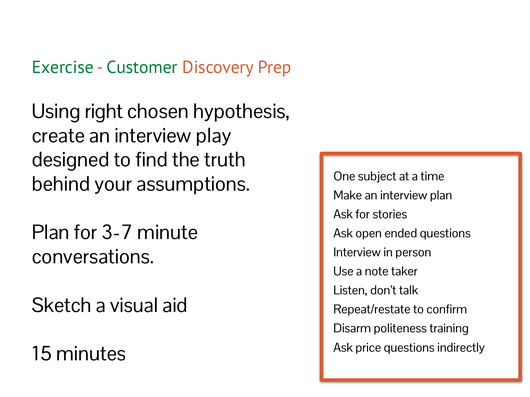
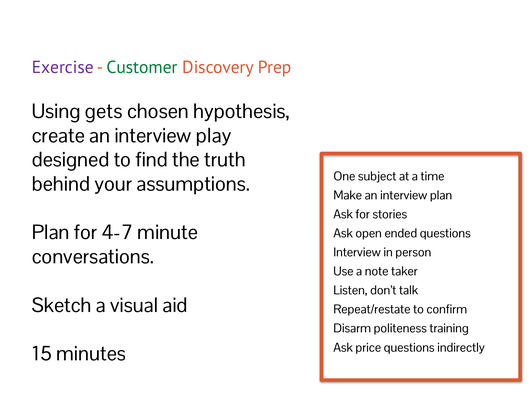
Exercise colour: green -> purple
right: right -> gets
3-7: 3-7 -> 4-7
